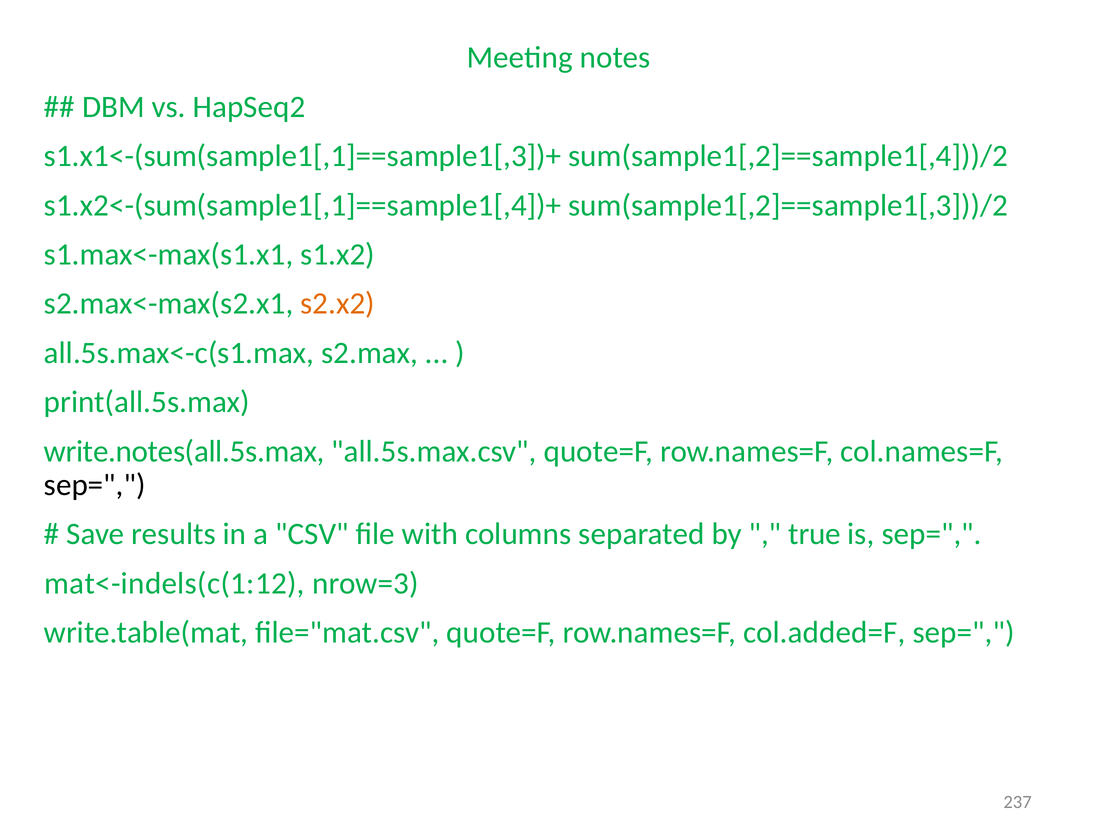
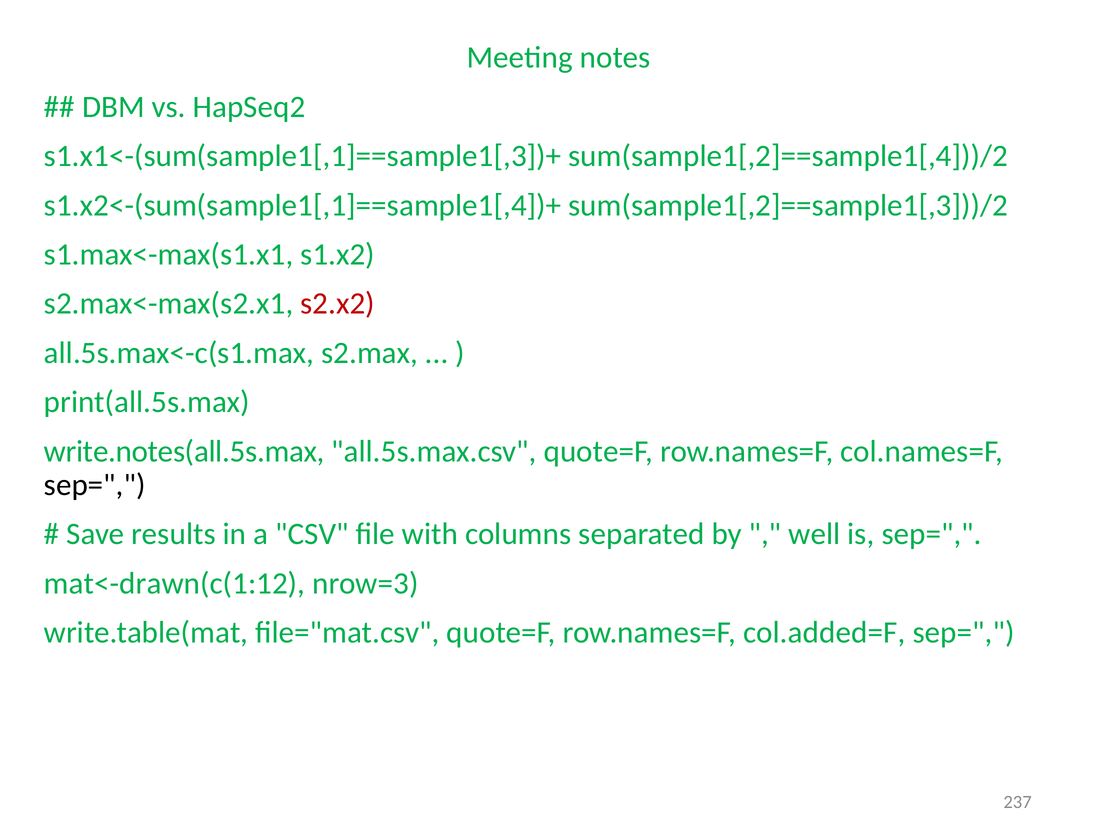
s2.x2 colour: orange -> red
true: true -> well
mat<-indels(c(1:12: mat<-indels(c(1:12 -> mat<-drawn(c(1:12
